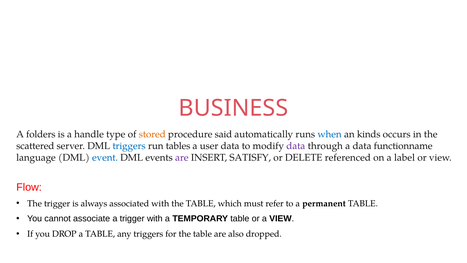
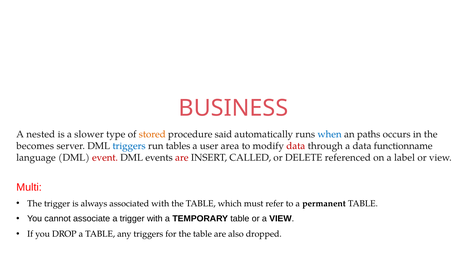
folders: folders -> nested
handle: handle -> slower
kinds: kinds -> paths
scattered: scattered -> becomes
user data: data -> area
data at (296, 146) colour: purple -> red
event colour: blue -> red
are at (182, 157) colour: purple -> red
SATISFY: SATISFY -> CALLED
Flow: Flow -> Multi
